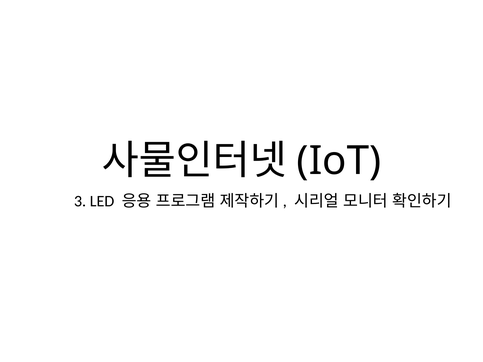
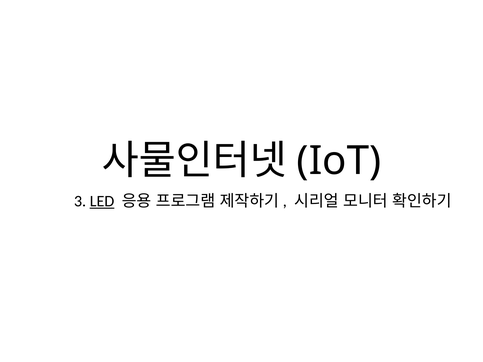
LED underline: none -> present
